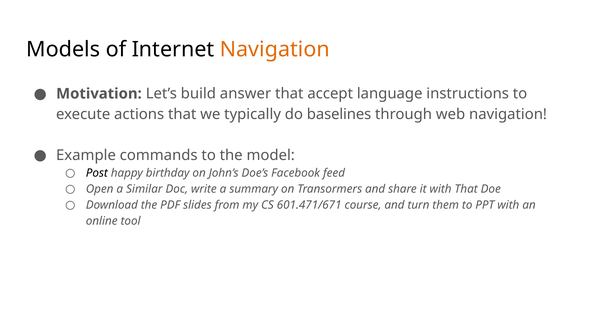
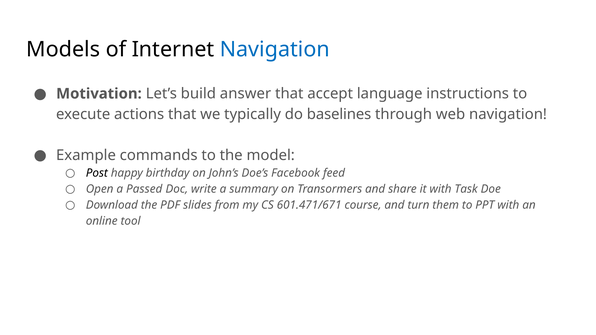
Navigation at (275, 49) colour: orange -> blue
Similar: Similar -> Passed
with That: That -> Task
